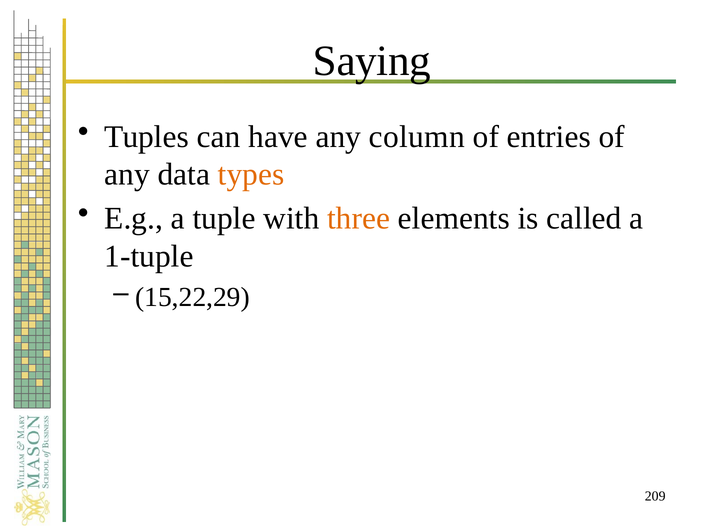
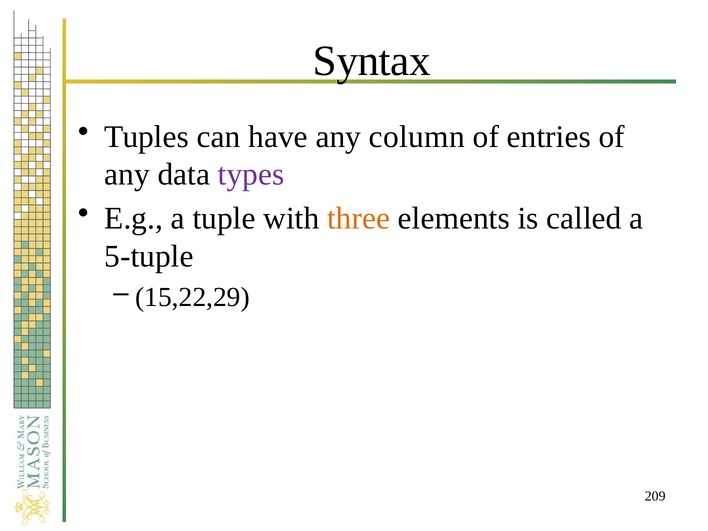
Saying: Saying -> Syntax
types colour: orange -> purple
1-tuple: 1-tuple -> 5-tuple
